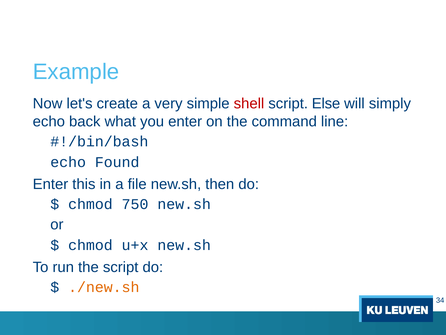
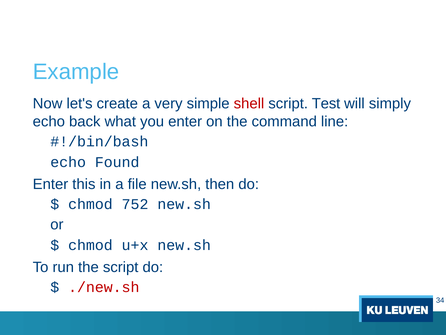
Else: Else -> Test
750: 750 -> 752
./new.sh colour: orange -> red
